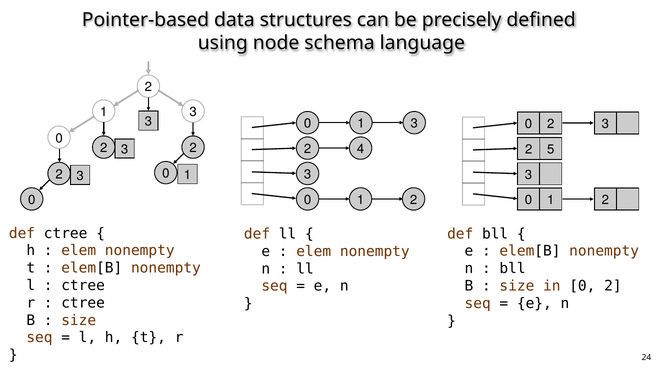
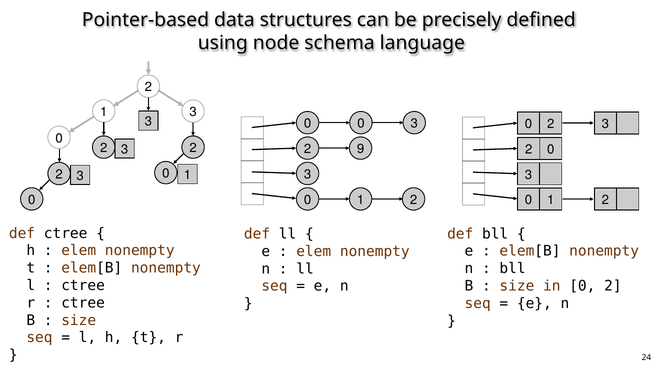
1 at (361, 124): 1 -> 0
4: 4 -> 9
5 at (551, 149): 5 -> 0
